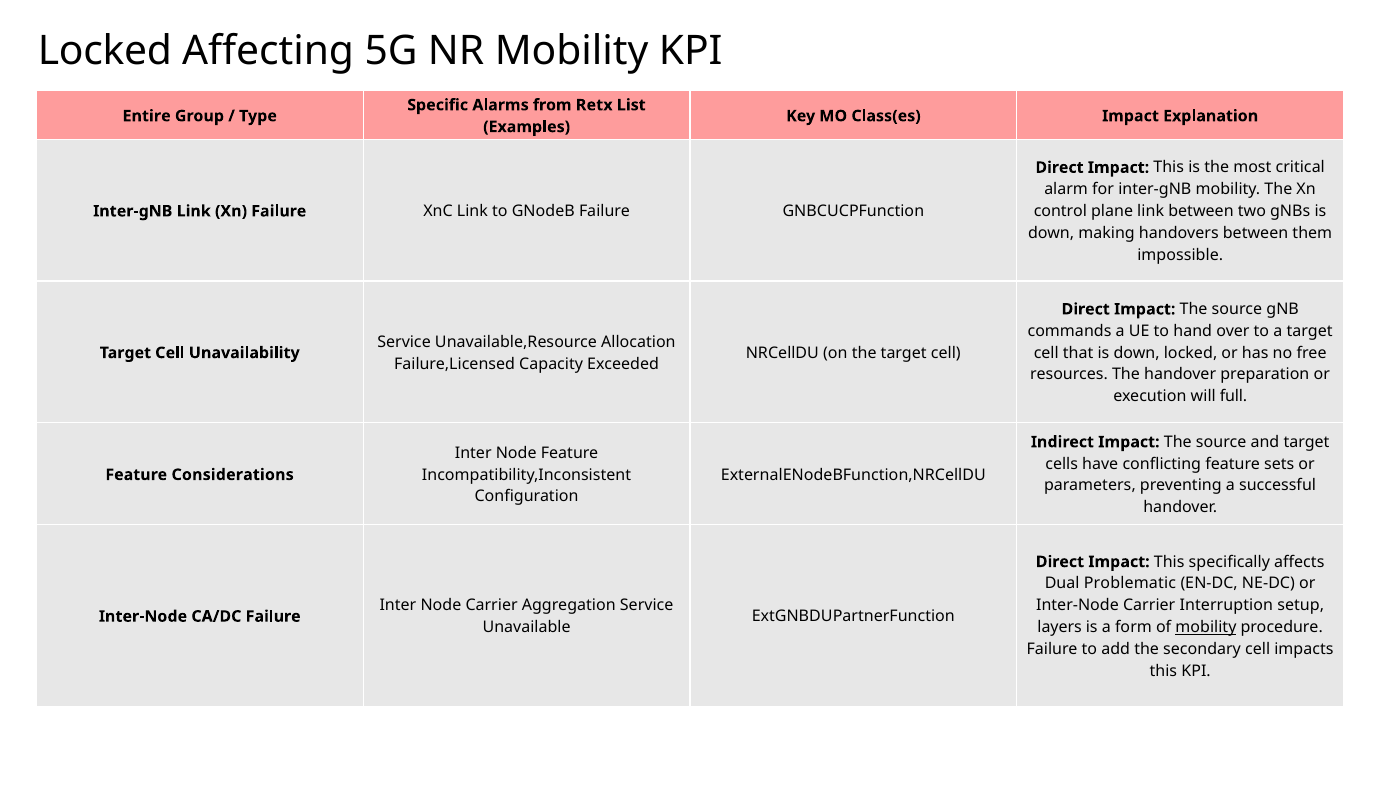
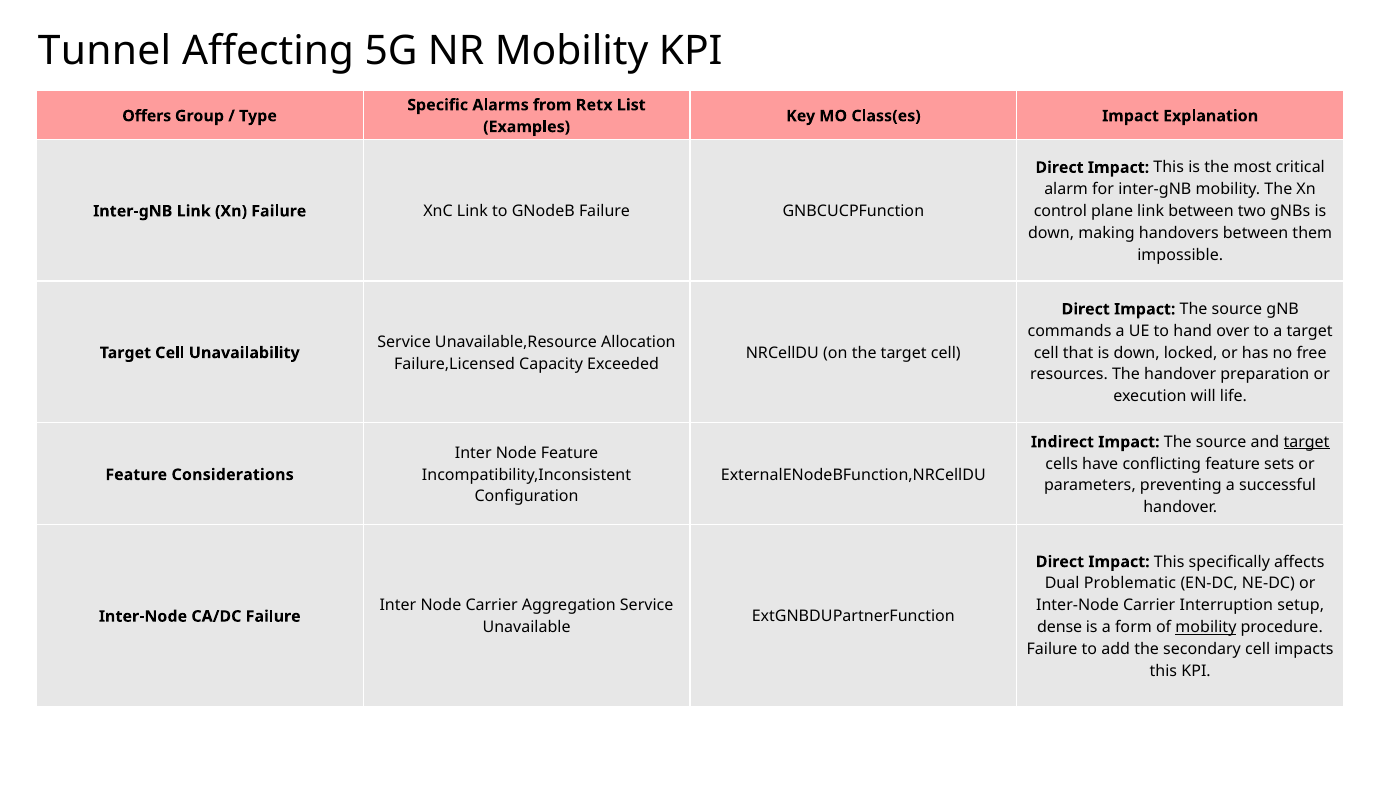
Locked at (105, 51): Locked -> Tunnel
Entire: Entire -> Offers
full: full -> life
target at (1307, 442) underline: none -> present
layers: layers -> dense
